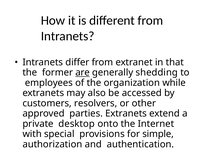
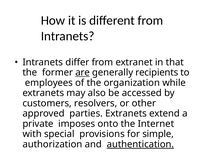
shedding: shedding -> recipients
desktop: desktop -> imposes
authentication underline: none -> present
